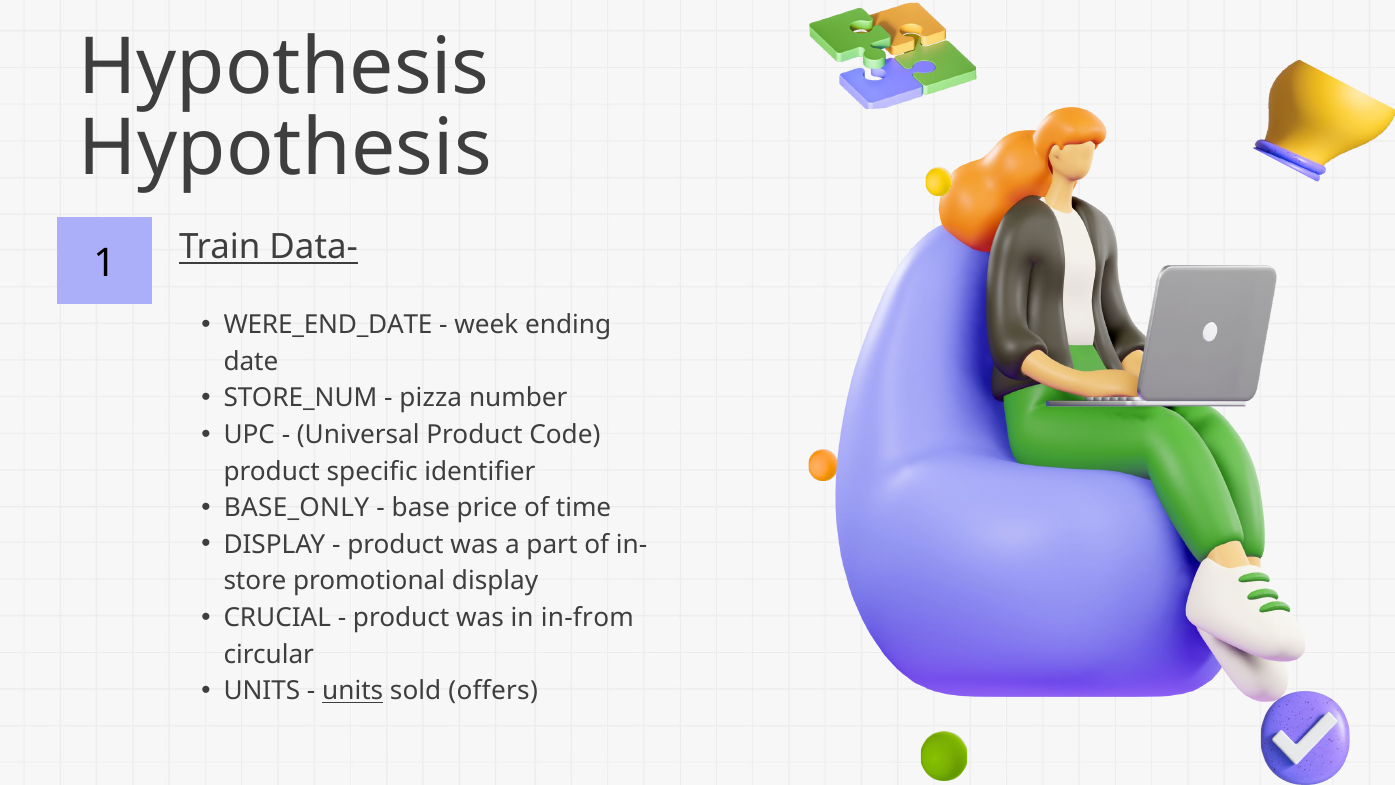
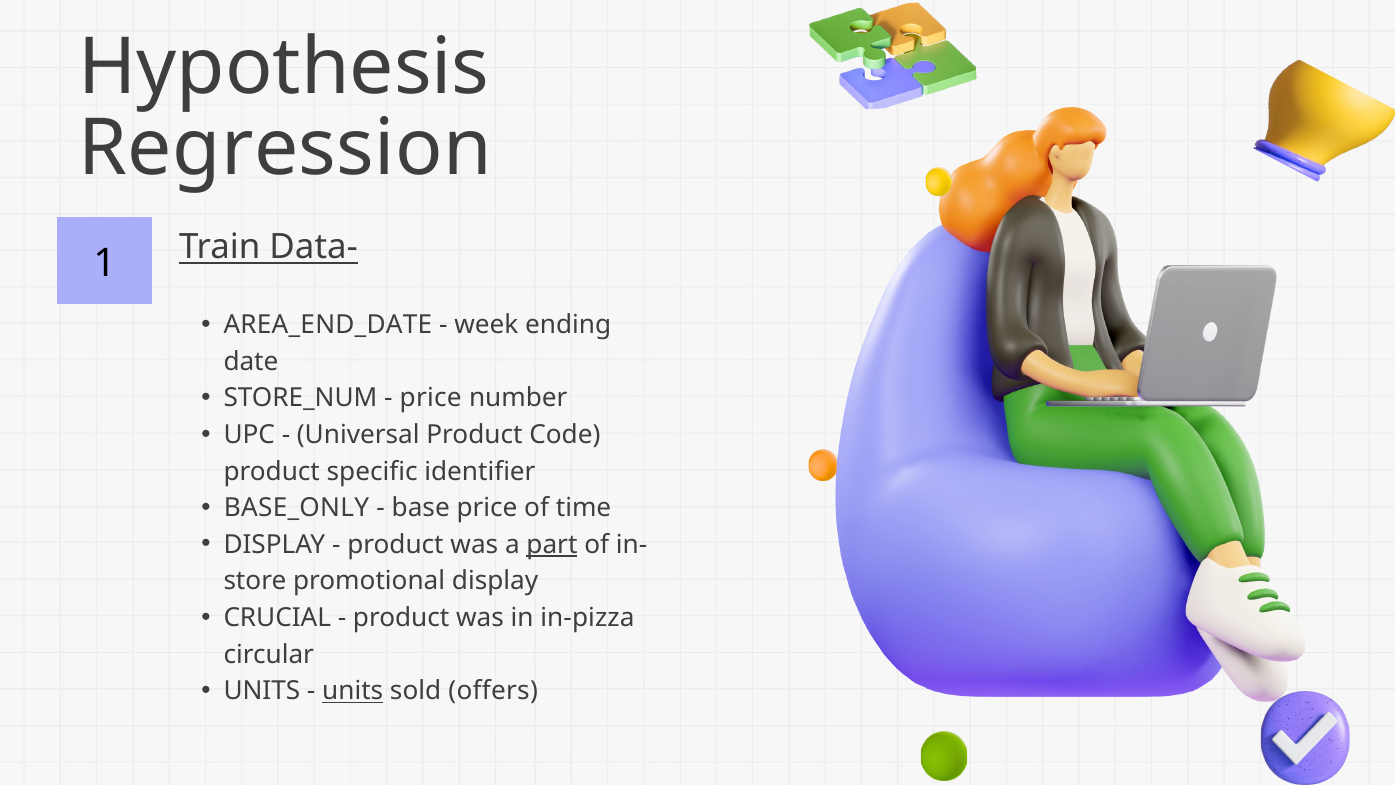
Hypothesis at (285, 148): Hypothesis -> Regression
WERE_END_DATE: WERE_END_DATE -> AREA_END_DATE
pizza at (431, 398): pizza -> price
part underline: none -> present
in-from: in-from -> in-pizza
